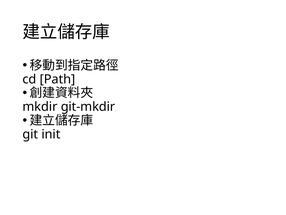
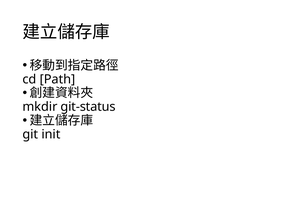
git-mkdir: git-mkdir -> git-status
